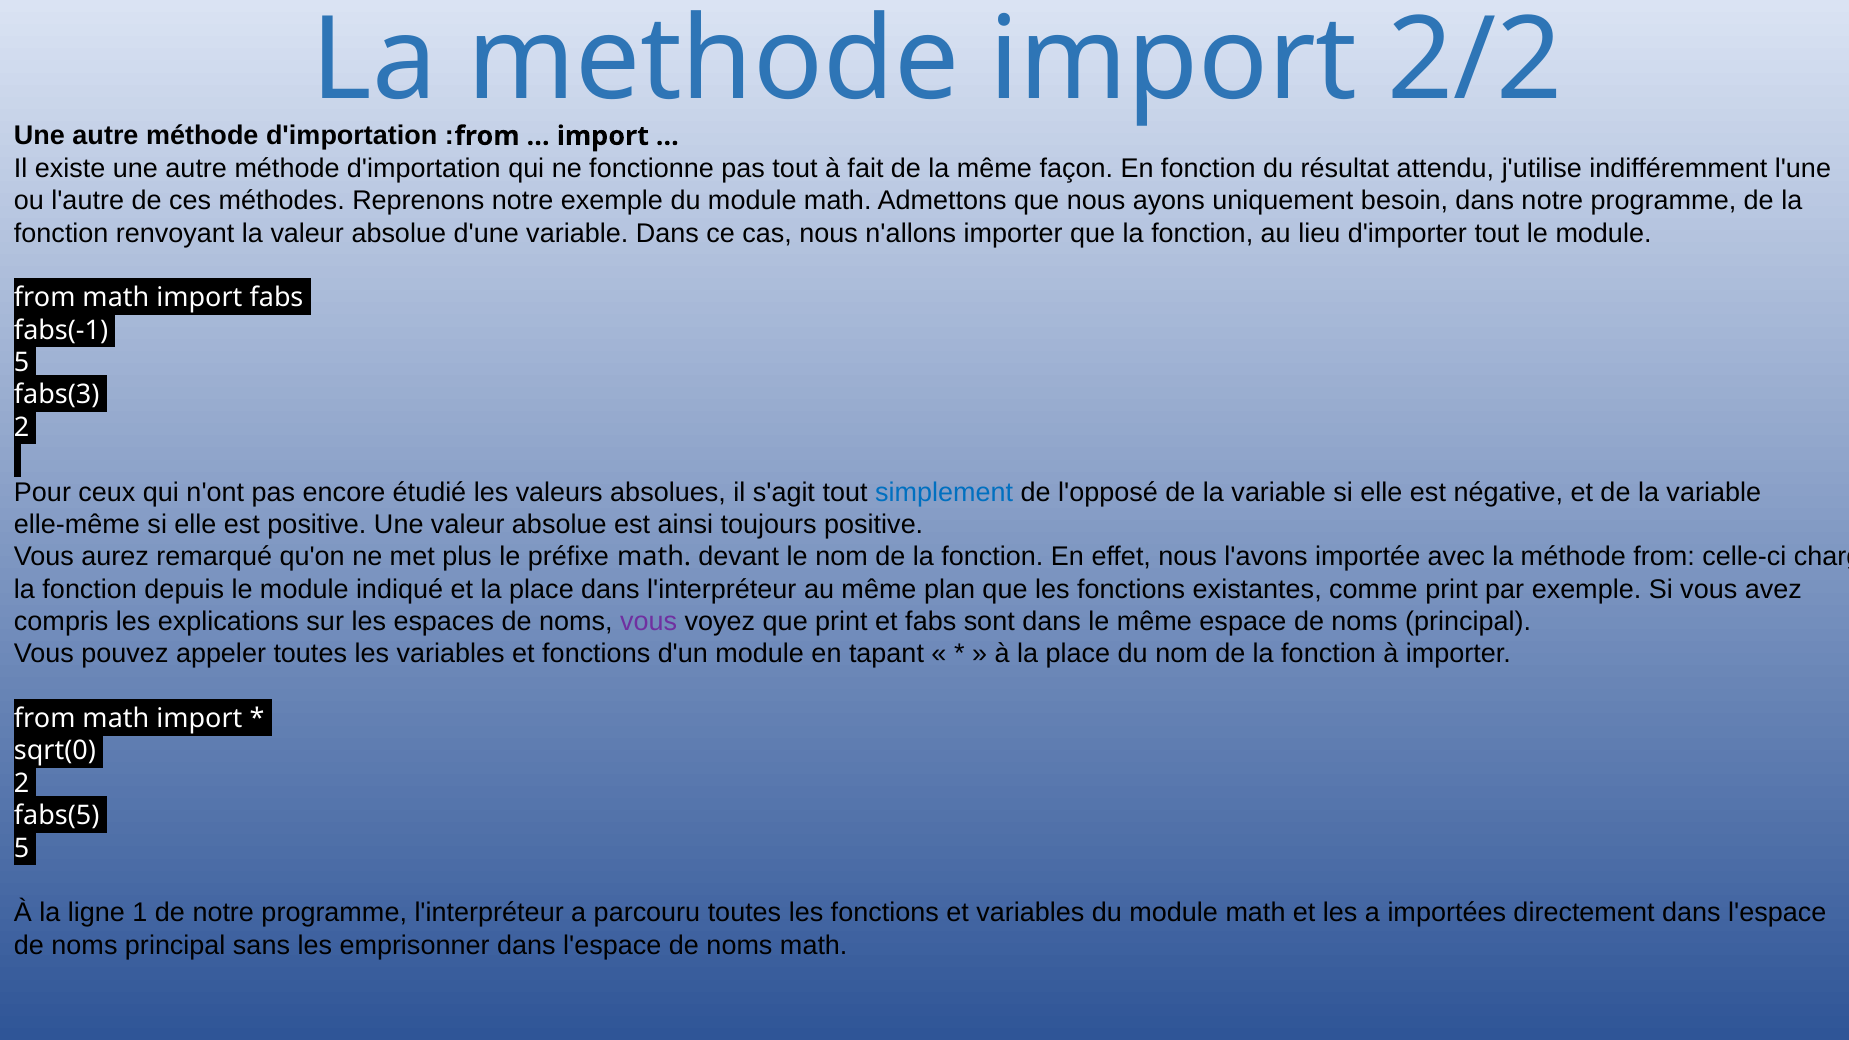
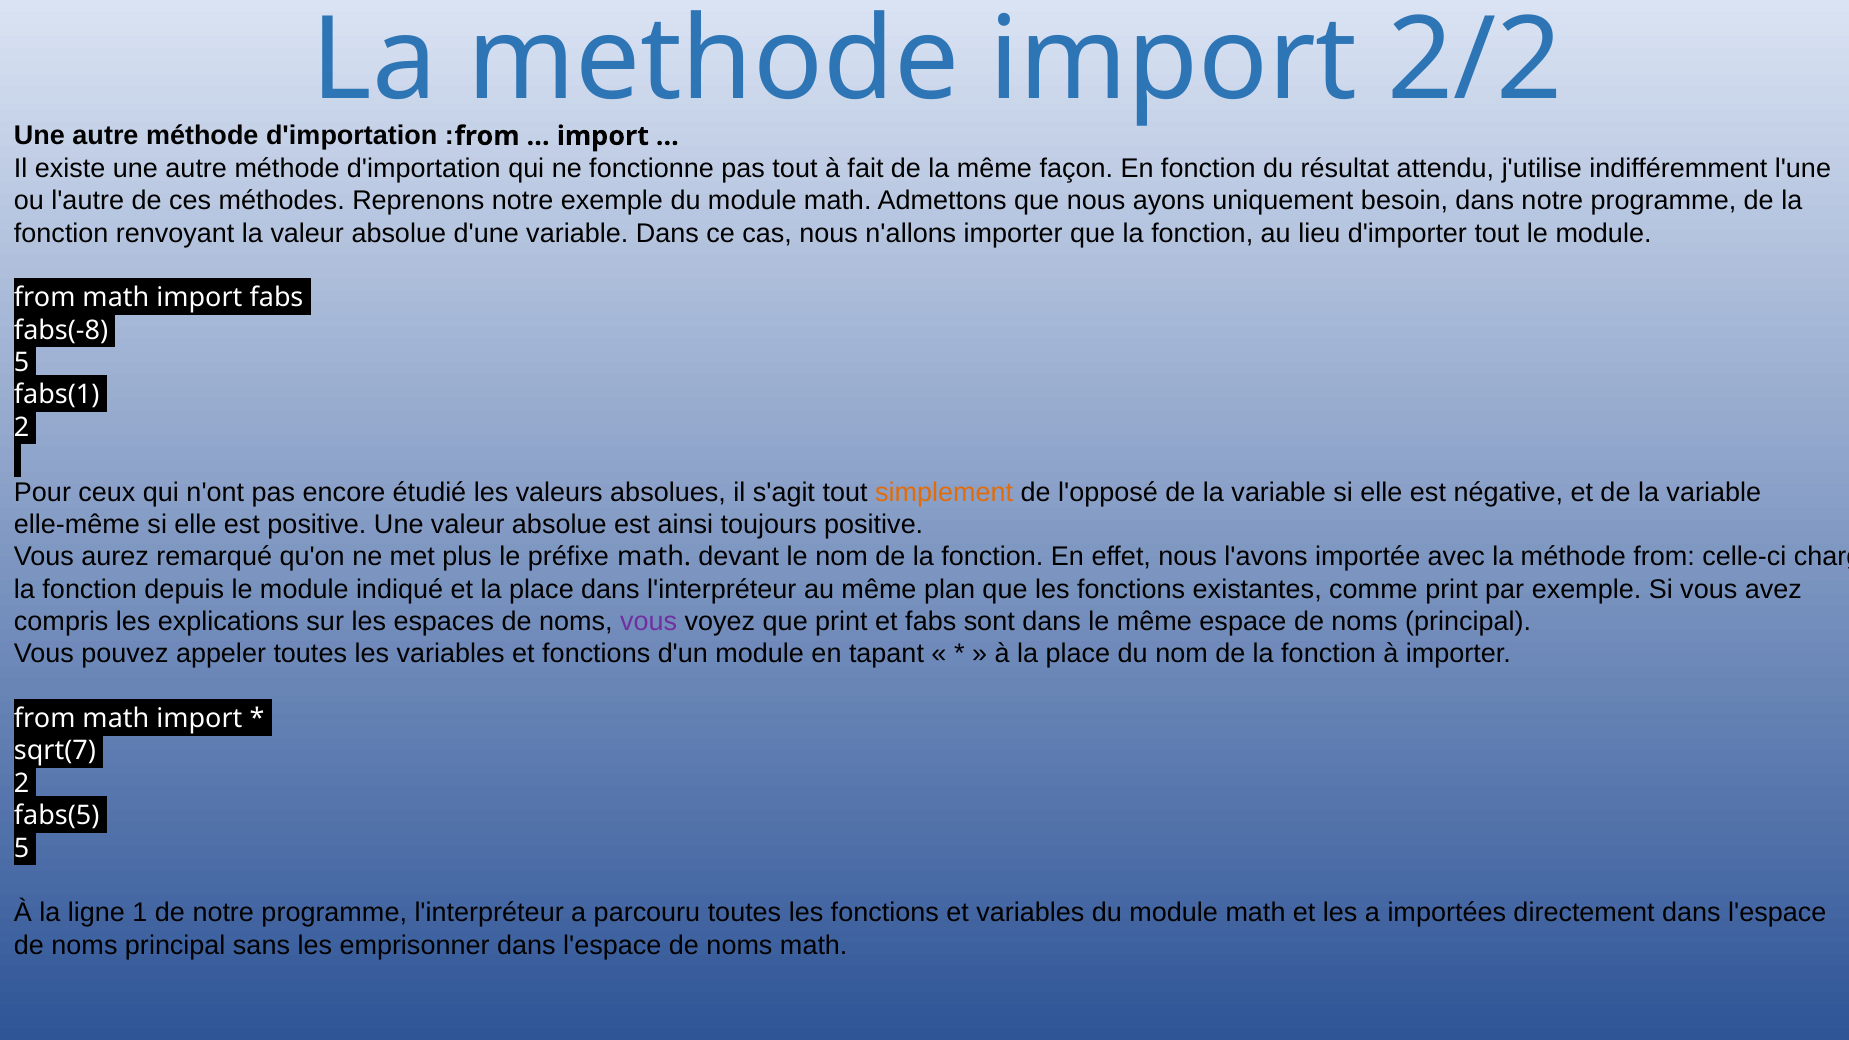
fabs(-1: fabs(-1 -> fabs(-8
fabs(3: fabs(3 -> fabs(1
simplement colour: blue -> orange
sqrt(0: sqrt(0 -> sqrt(7
